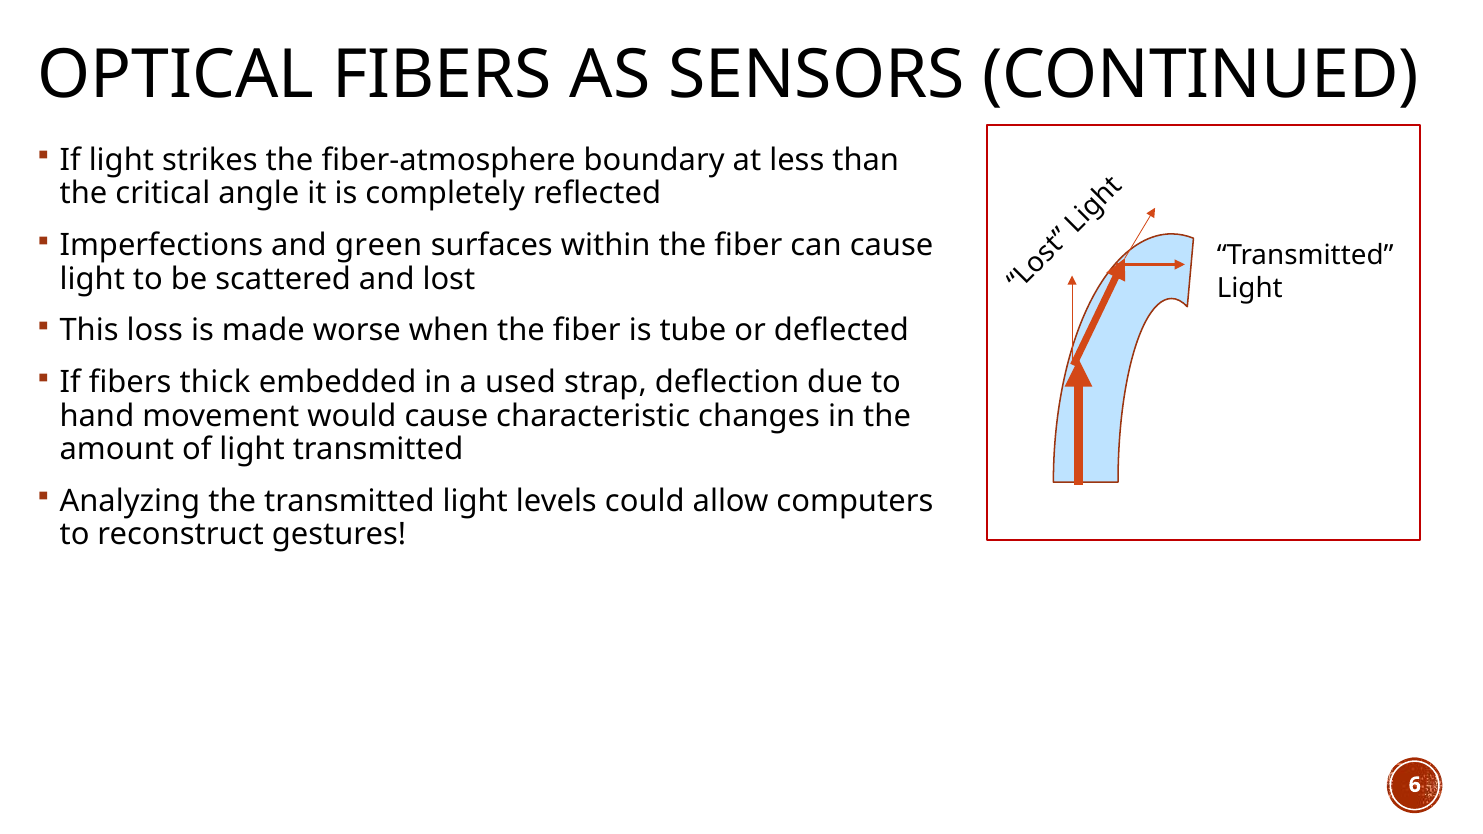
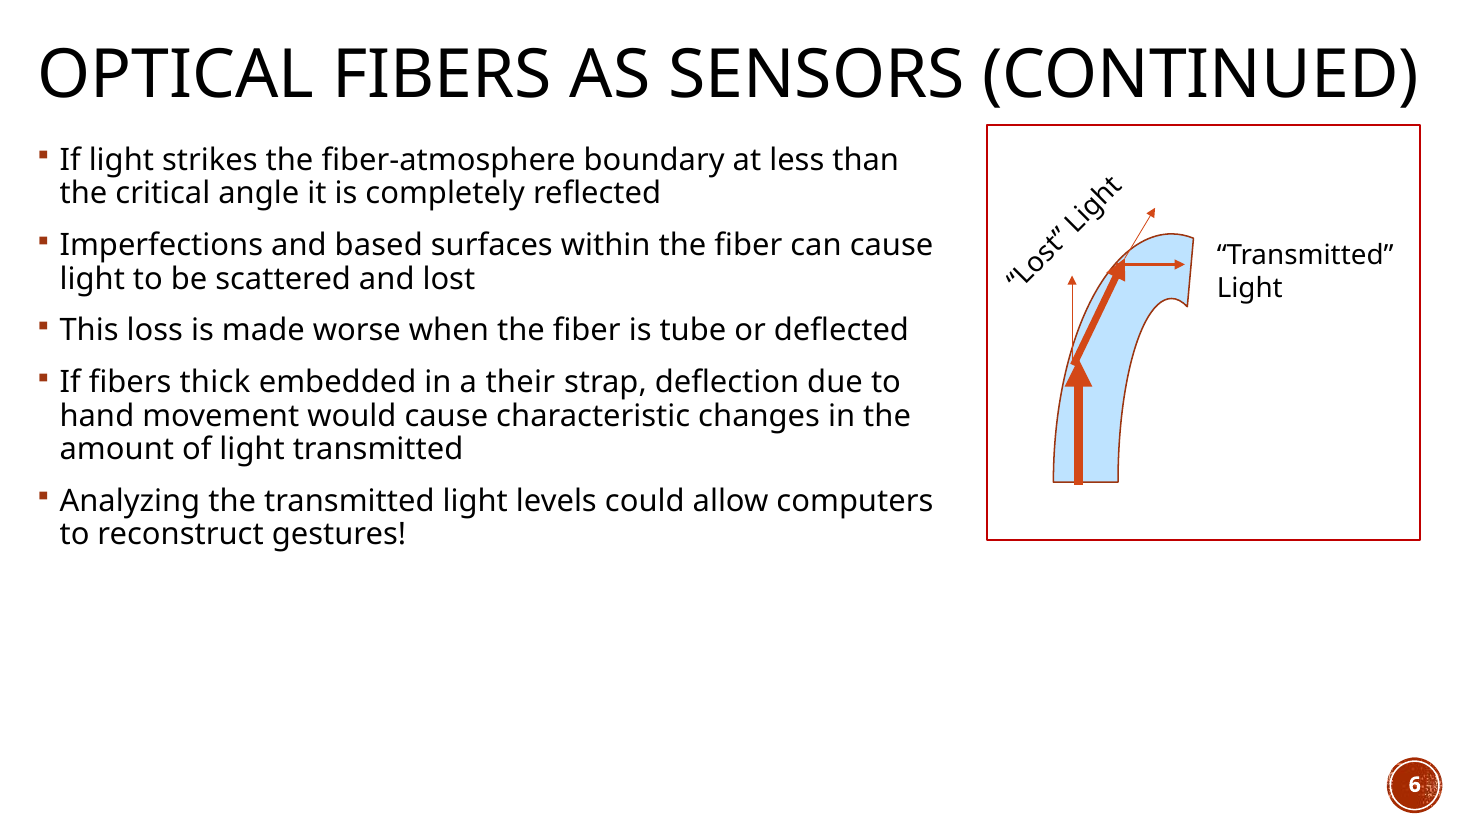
green: green -> based
used: used -> their
